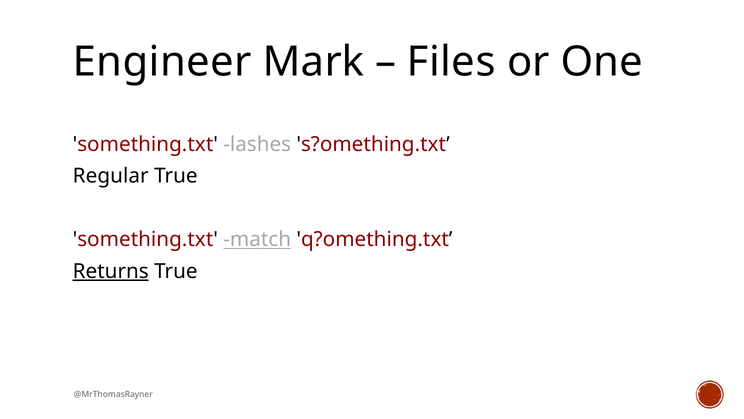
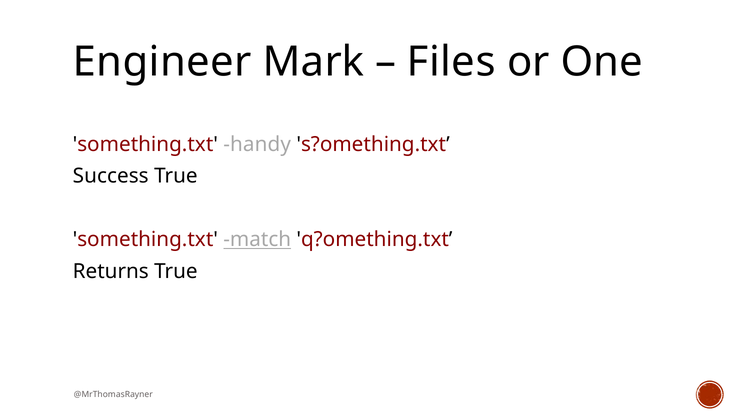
lashes: lashes -> handy
Regular: Regular -> Success
Returns underline: present -> none
